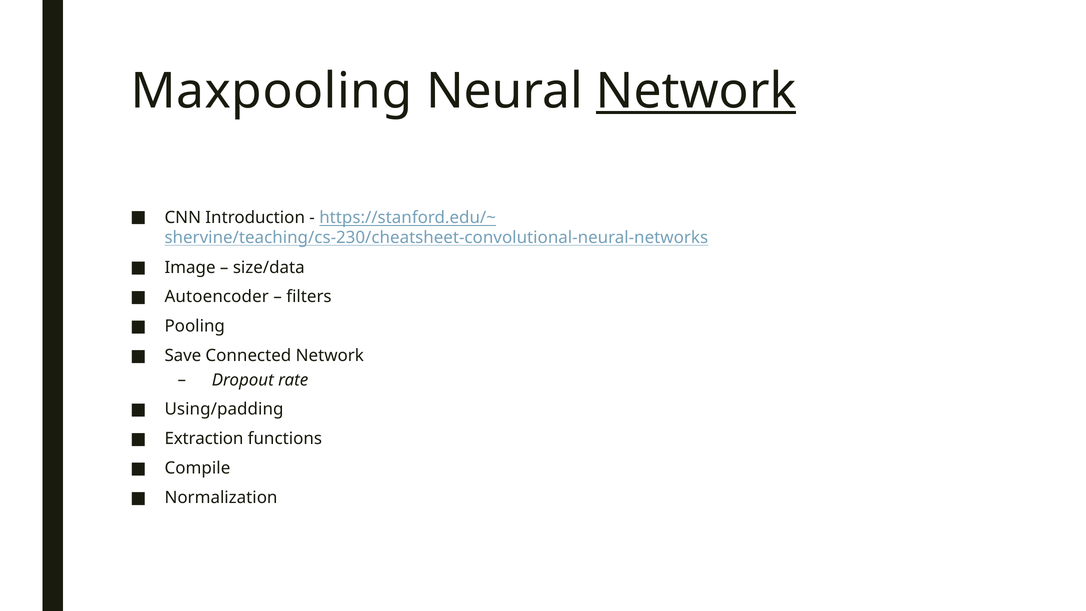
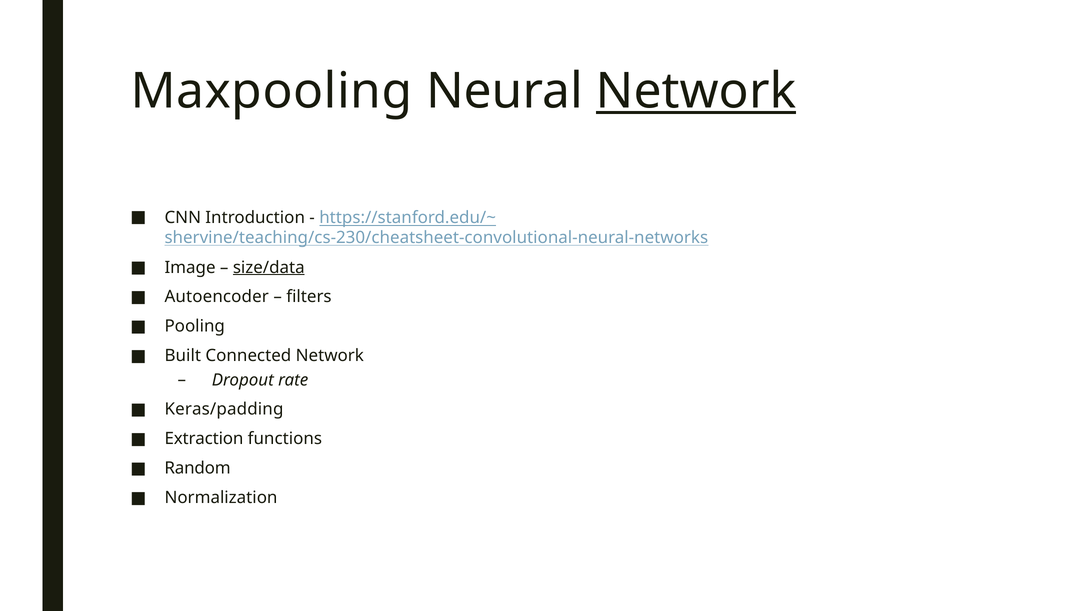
size/data underline: none -> present
Save: Save -> Built
Using/padding: Using/padding -> Keras/padding
Compile: Compile -> Random
